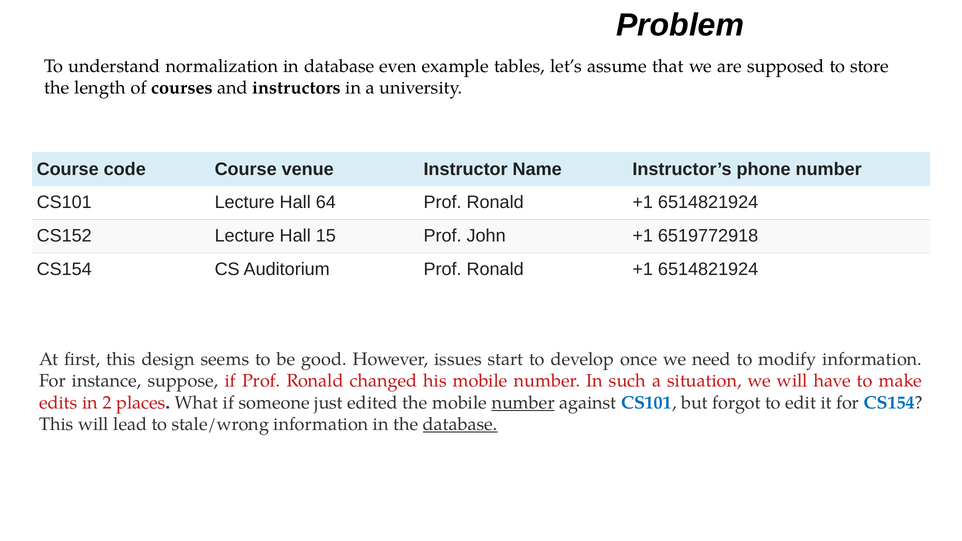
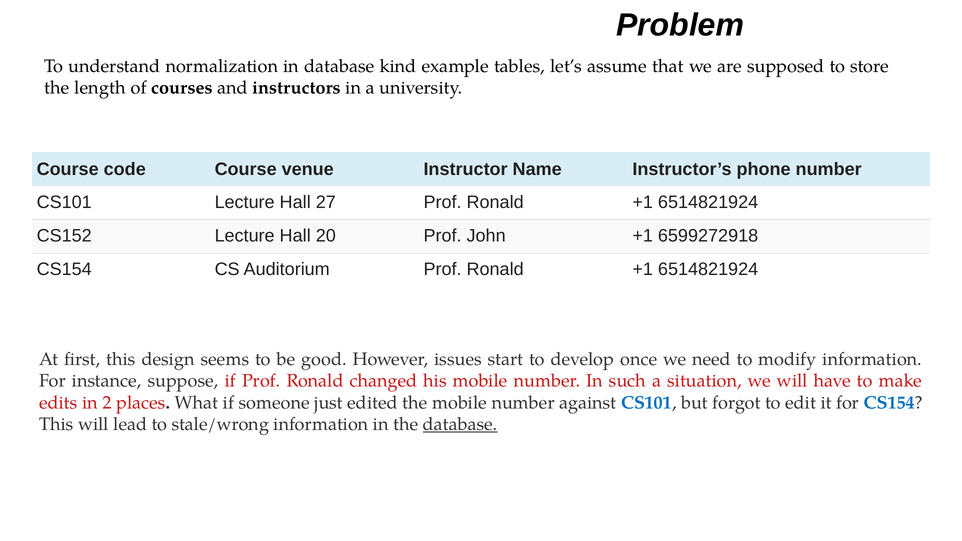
even: even -> kind
64: 64 -> 27
15: 15 -> 20
6519772918: 6519772918 -> 6599272918
number at (523, 403) underline: present -> none
